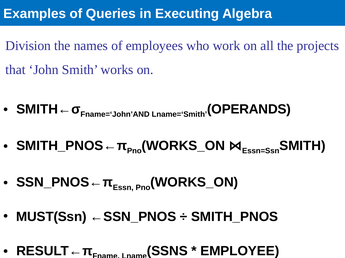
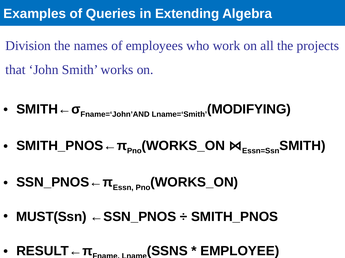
Executing: Executing -> Extending
OPERANDS: OPERANDS -> MODIFYING
